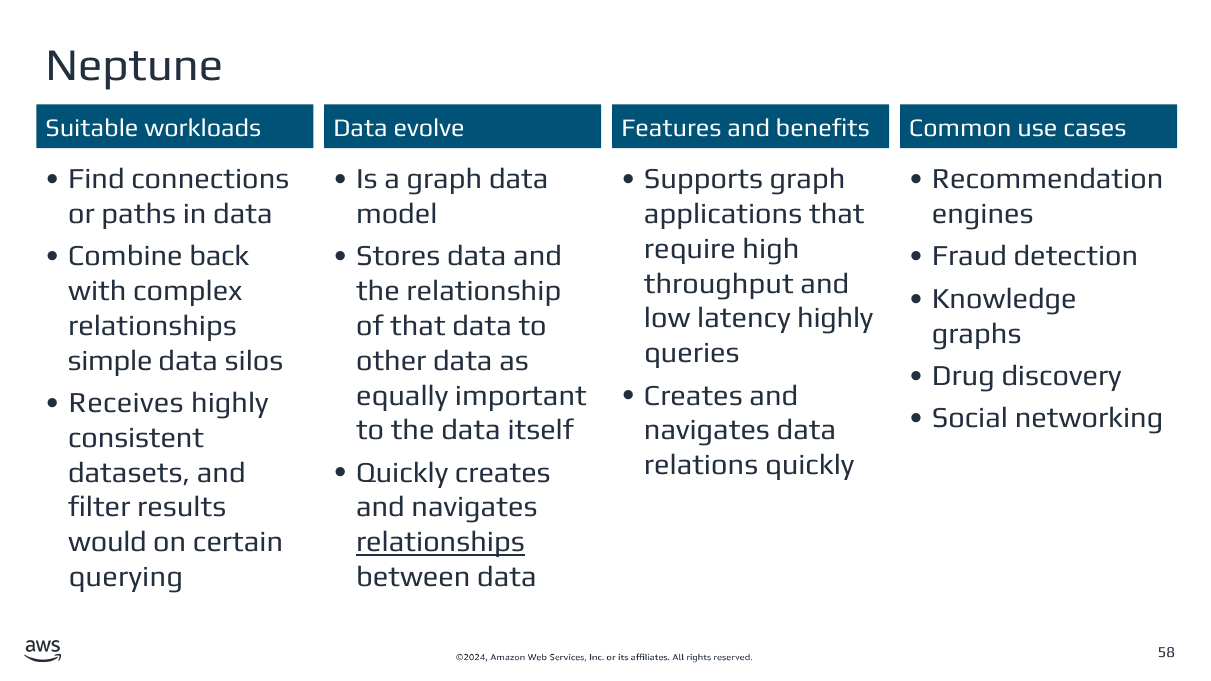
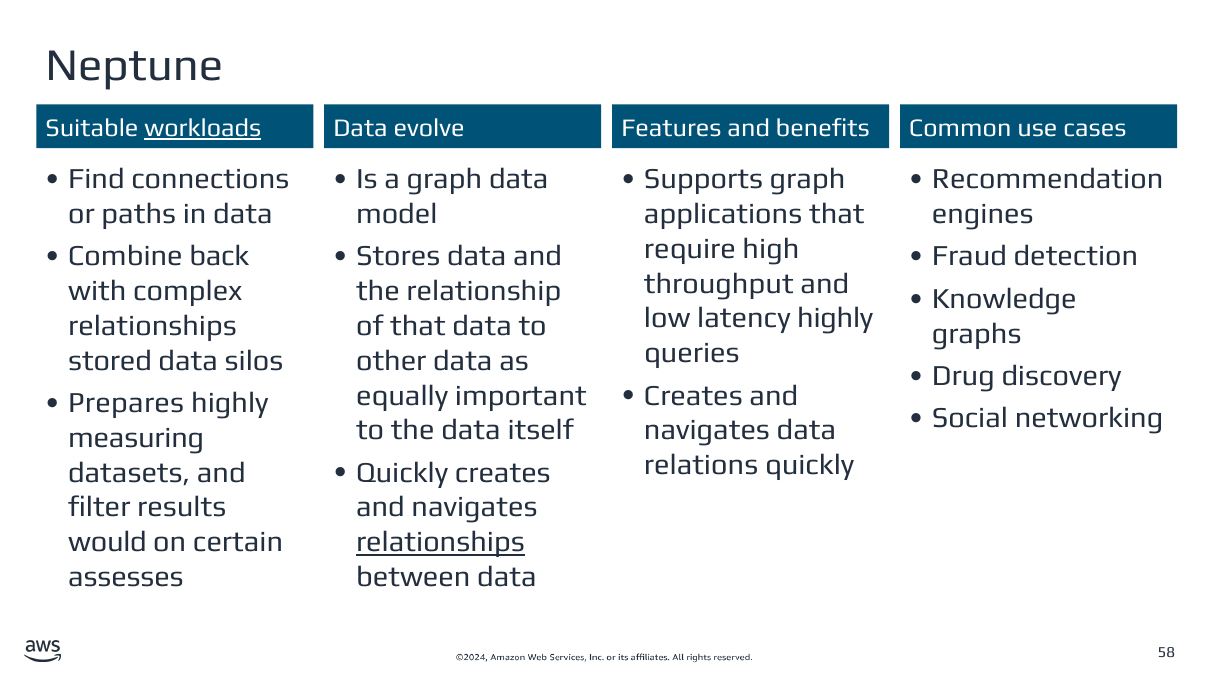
workloads underline: none -> present
simple: simple -> stored
Receives: Receives -> Prepares
consistent: consistent -> measuring
querying: querying -> assesses
